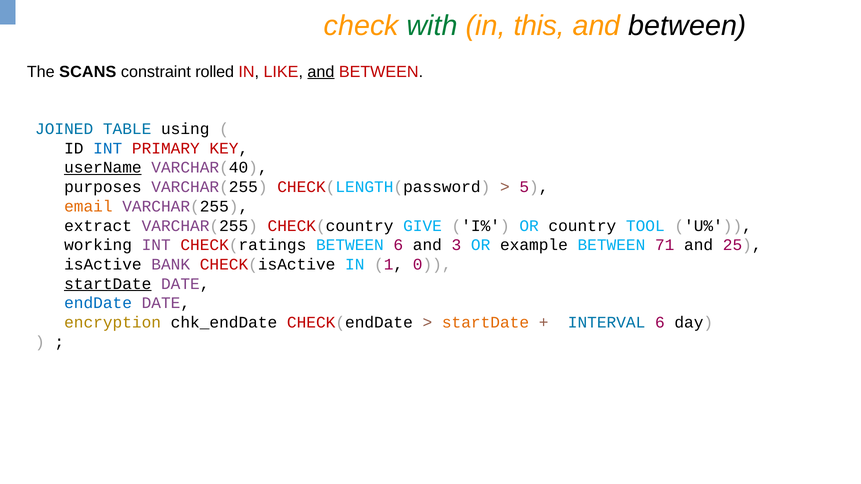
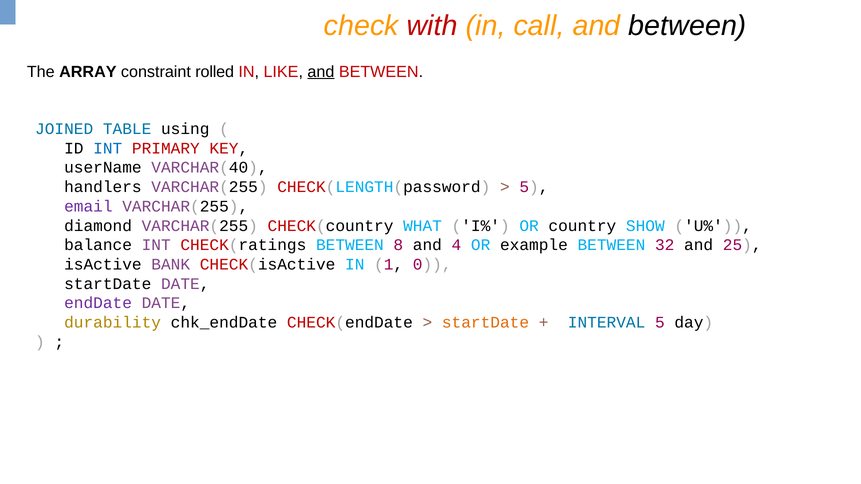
with colour: green -> red
this: this -> call
SCANS: SCANS -> ARRAY
userName underline: present -> none
purposes: purposes -> handlers
email colour: orange -> purple
extract: extract -> diamond
GIVE: GIVE -> WHAT
TOOL: TOOL -> SHOW
working: working -> balance
BETWEEN 6: 6 -> 8
3: 3 -> 4
71: 71 -> 32
startDate at (108, 284) underline: present -> none
endDate colour: blue -> purple
encryption: encryption -> durability
INTERVAL 6: 6 -> 5
